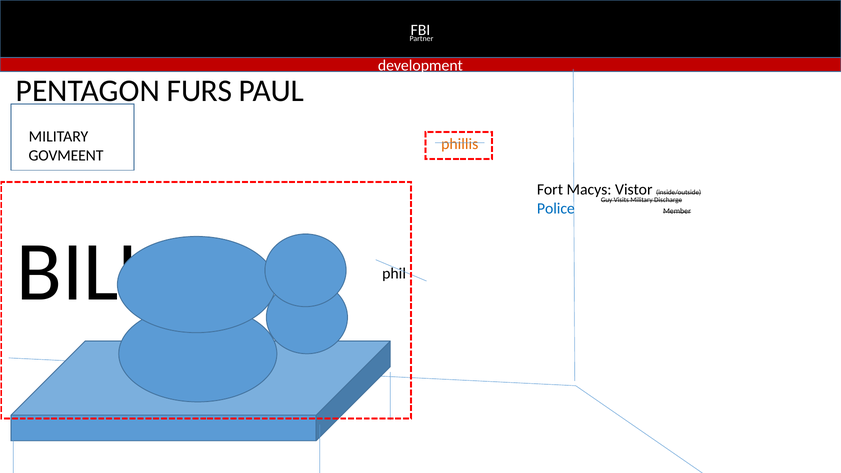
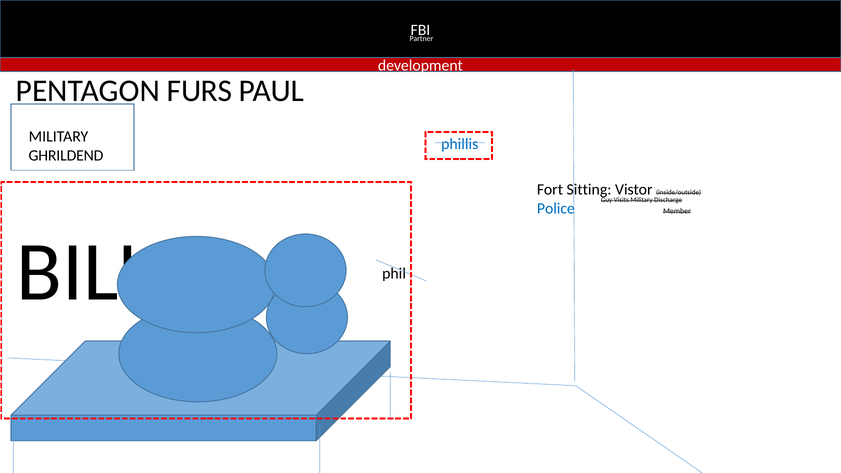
phillis colour: orange -> blue
GOVMEENT: GOVMEENT -> GHRILDEND
Macys: Macys -> Sitting
